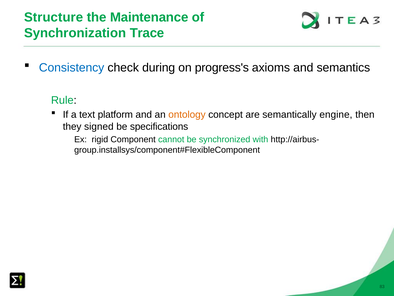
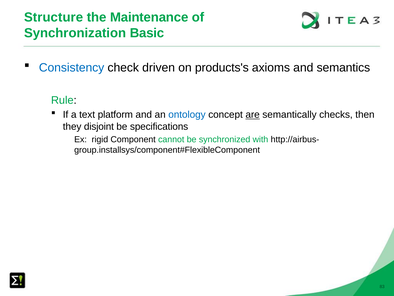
Trace: Trace -> Basic
during: during -> driven
progress's: progress's -> products's
ontology colour: orange -> blue
are underline: none -> present
engine: engine -> checks
signed: signed -> disjoint
